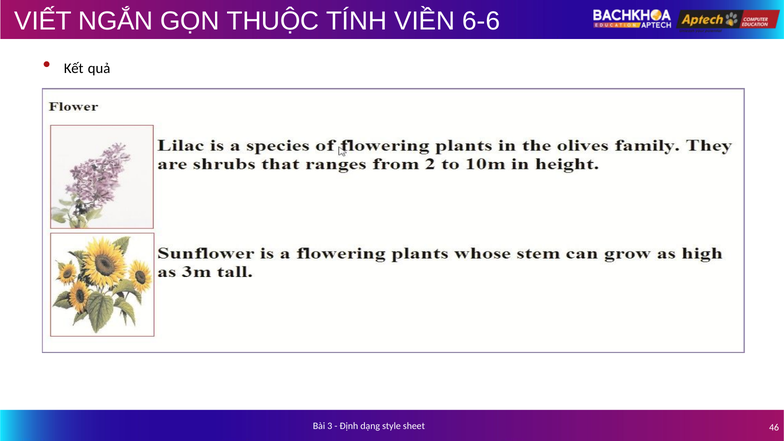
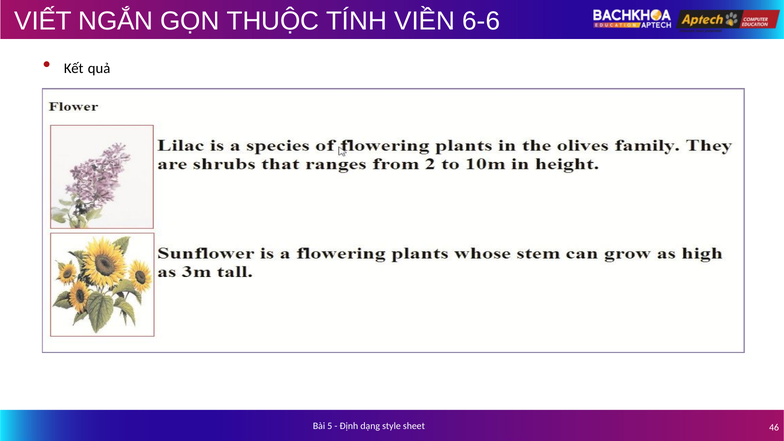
3: 3 -> 5
